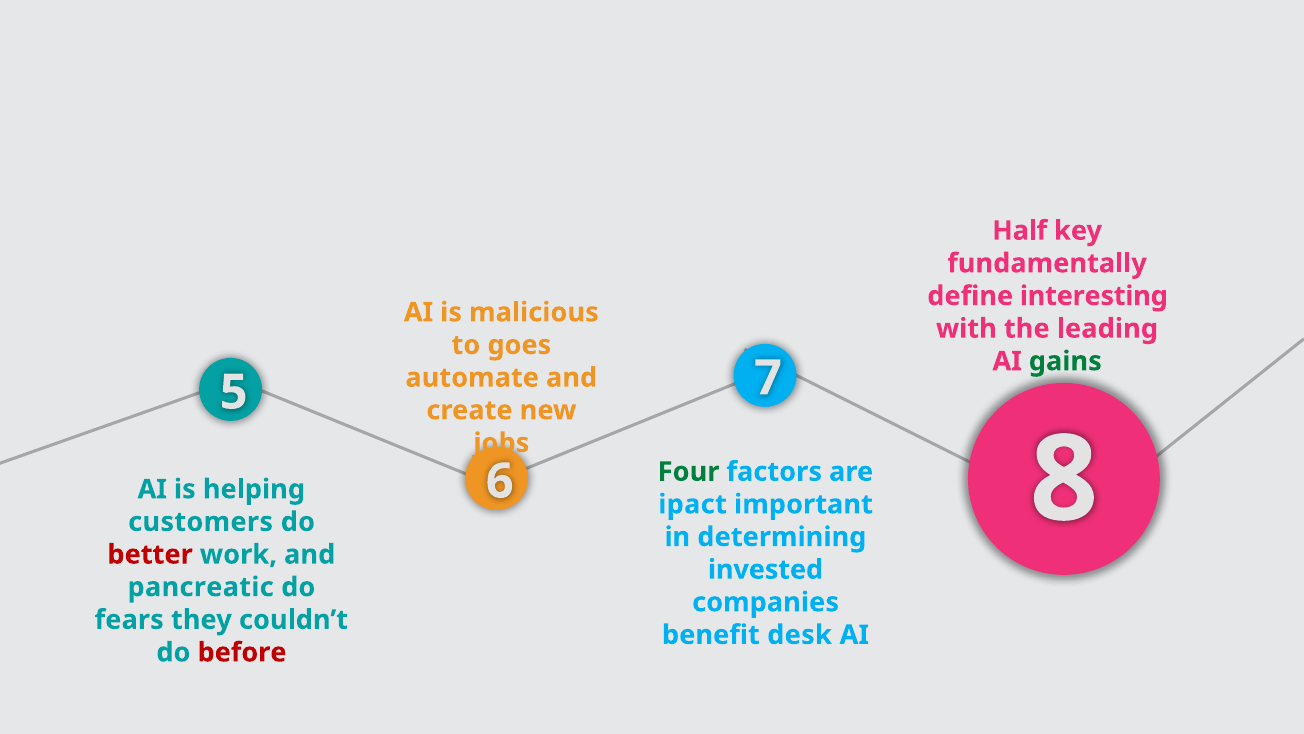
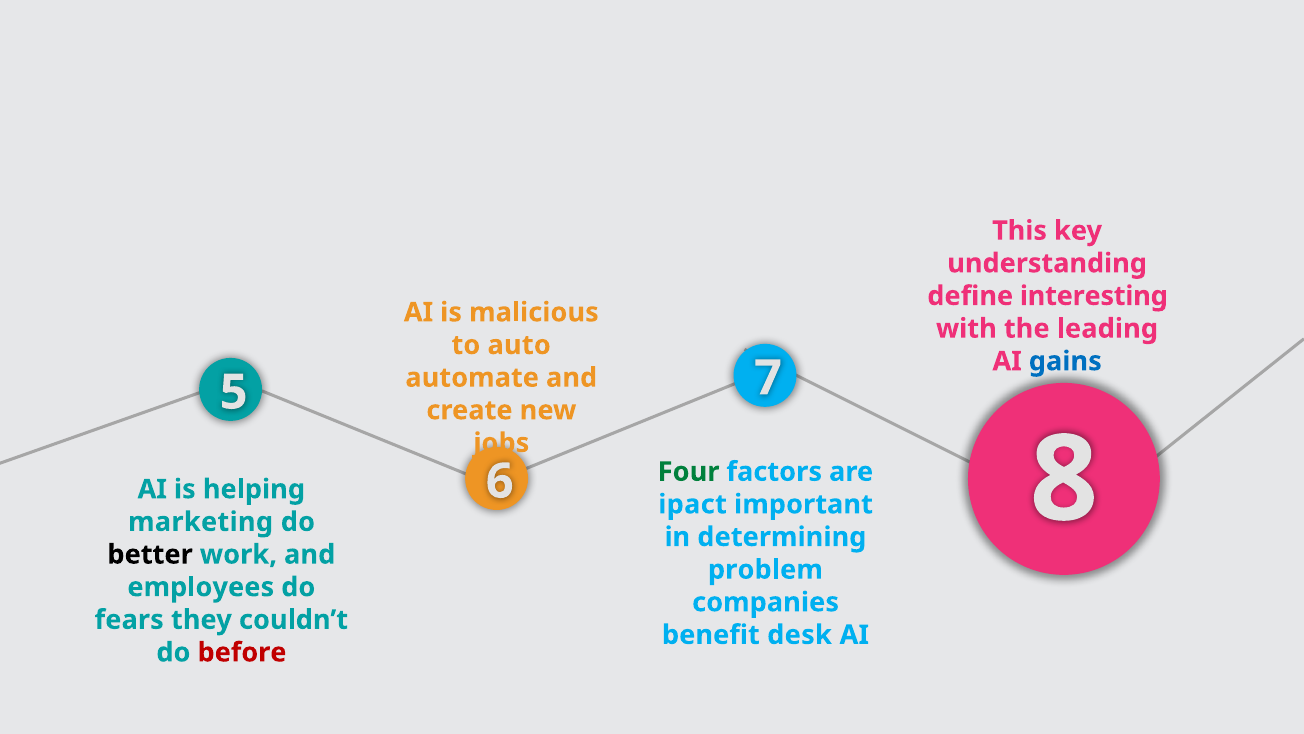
Half: Half -> This
fundamentally: fundamentally -> understanding
goes: goes -> auto
gains colour: green -> blue
customers: customers -> marketing
better colour: red -> black
invested: invested -> problem
pancreatic: pancreatic -> employees
